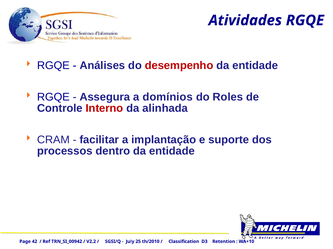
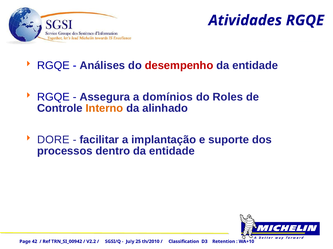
Interno colour: red -> orange
alinhada: alinhada -> alinhado
CRAM: CRAM -> DORE
